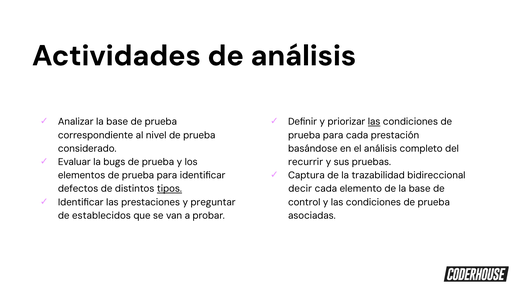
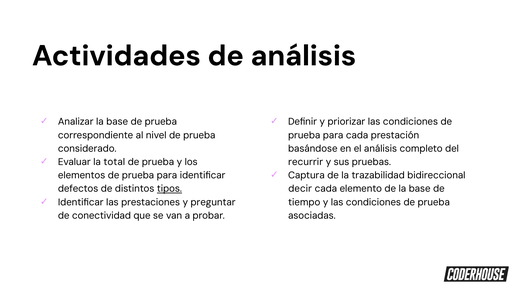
las at (374, 122) underline: present -> none
bugs: bugs -> total
control: control -> tiempo
establecidos: establecidos -> conectividad
